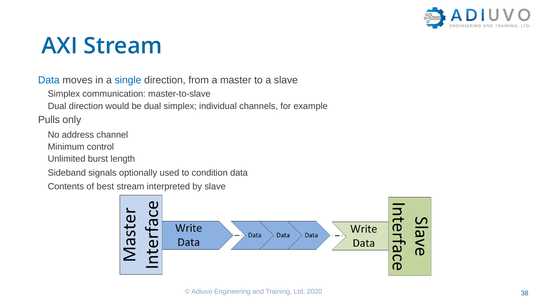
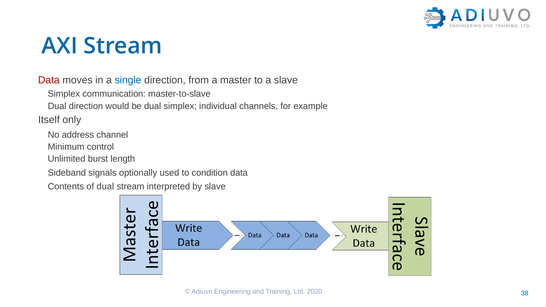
Data at (49, 80) colour: blue -> red
Pulls: Pulls -> Itself
of best: best -> dual
